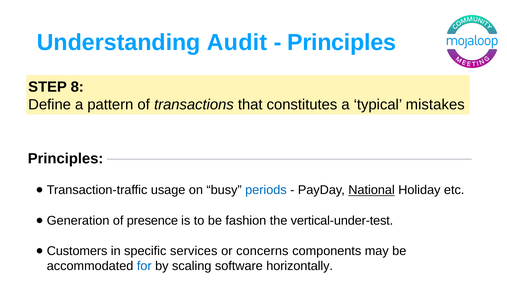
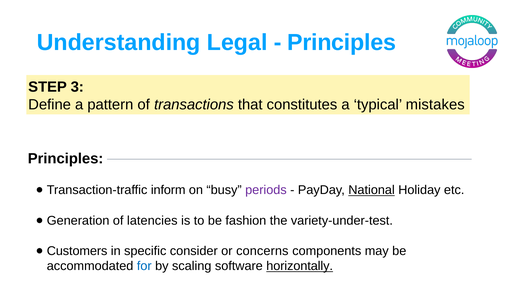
Audit: Audit -> Legal
8: 8 -> 3
usage: usage -> inform
periods colour: blue -> purple
presence: presence -> latencies
vertical-under-test: vertical-under-test -> variety-under-test
services: services -> consider
horizontally underline: none -> present
